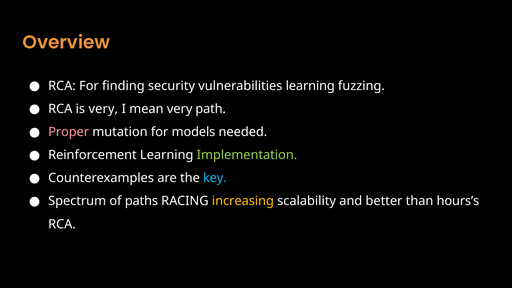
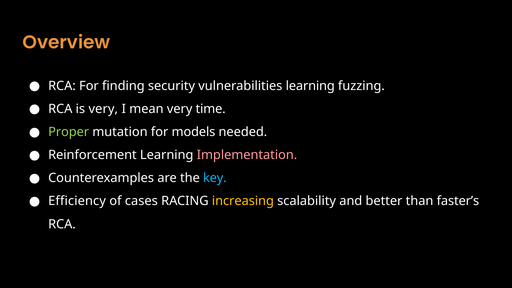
path: path -> time
Proper colour: pink -> light green
Implementation colour: light green -> pink
Spectrum: Spectrum -> Efficiency
paths: paths -> cases
hours’s: hours’s -> faster’s
